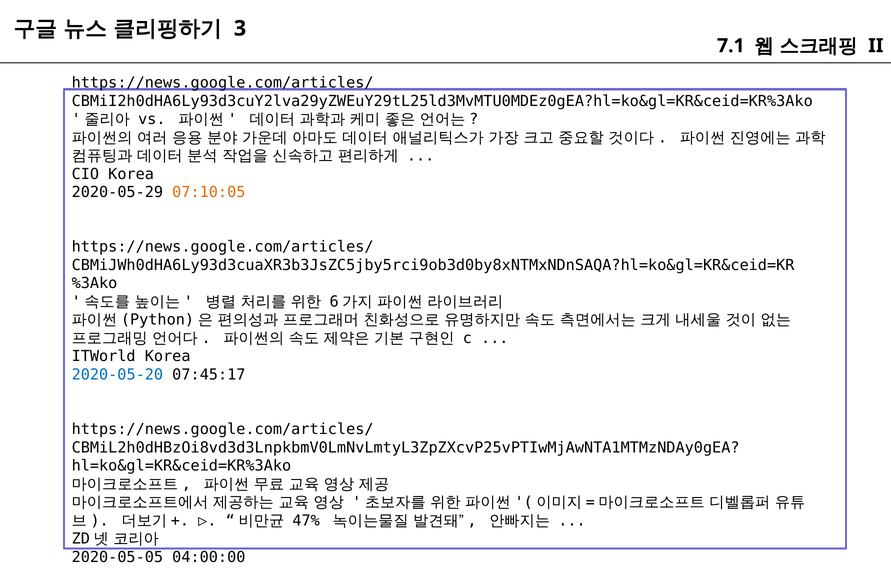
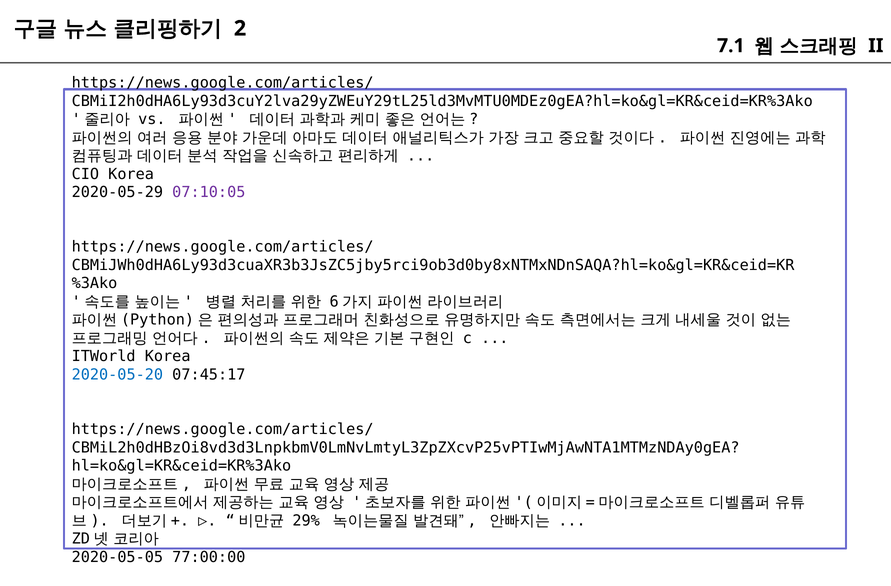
3: 3 -> 2
07:10:05 colour: orange -> purple
47%: 47% -> 29%
04:00:00: 04:00:00 -> 77:00:00
